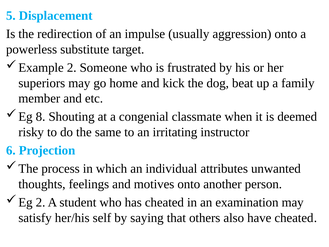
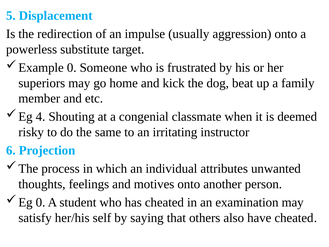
2 at (72, 68): 2 -> 0
8: 8 -> 4
2 at (41, 202): 2 -> 0
